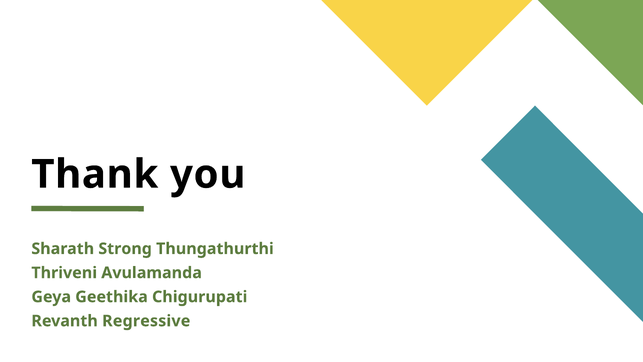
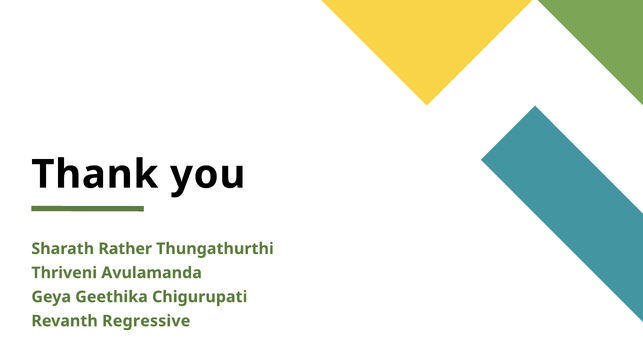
Strong: Strong -> Rather
